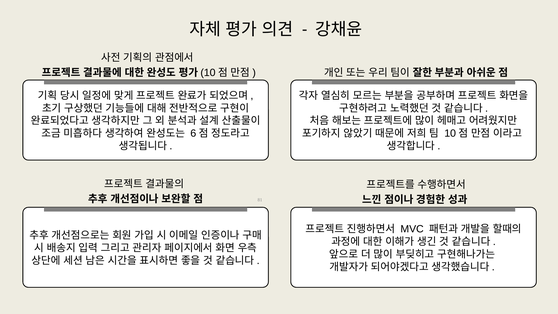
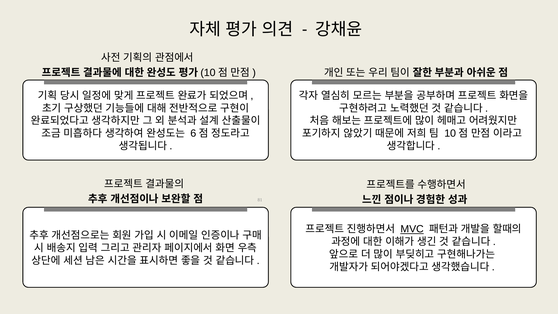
MVC underline: none -> present
